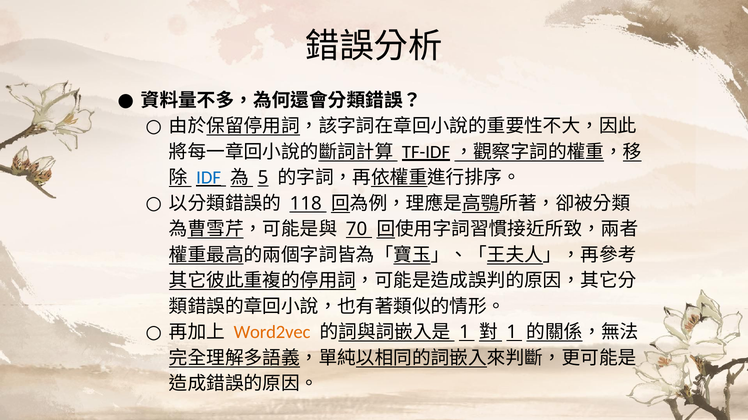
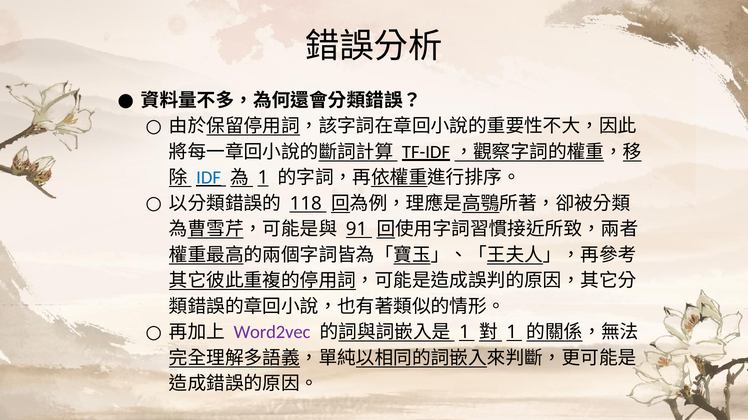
5 at (263, 178): 5 -> 1
70: 70 -> 91
Word2vec colour: orange -> purple
